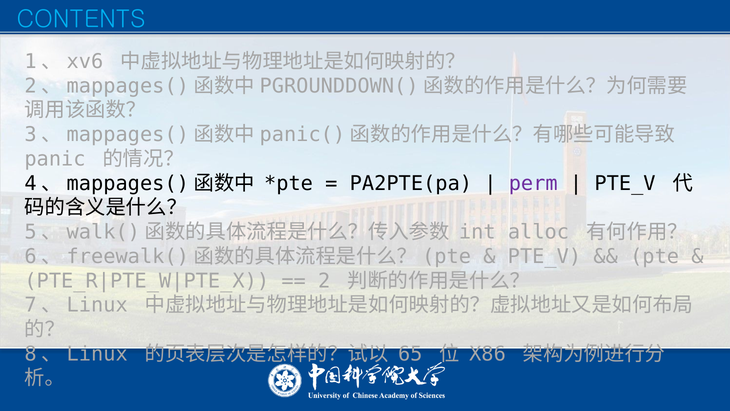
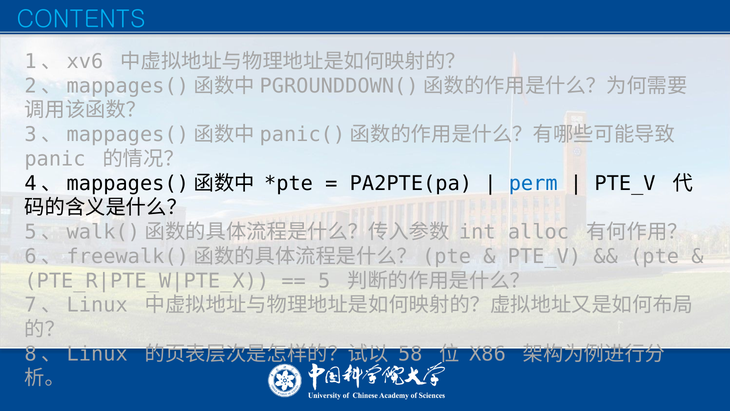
perm colour: purple -> blue
2: 2 -> 5
65: 65 -> 58
